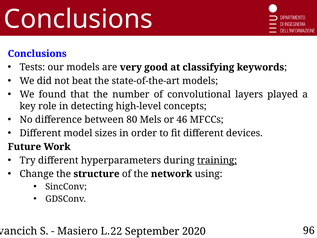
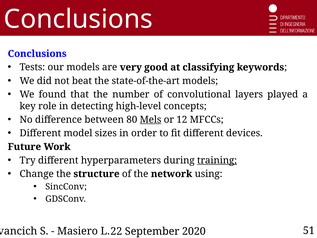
Mels underline: none -> present
46: 46 -> 12
96: 96 -> 51
